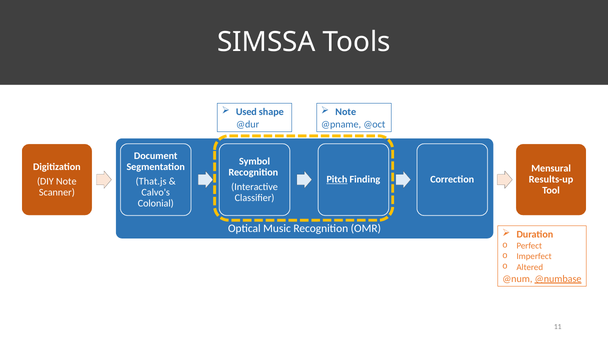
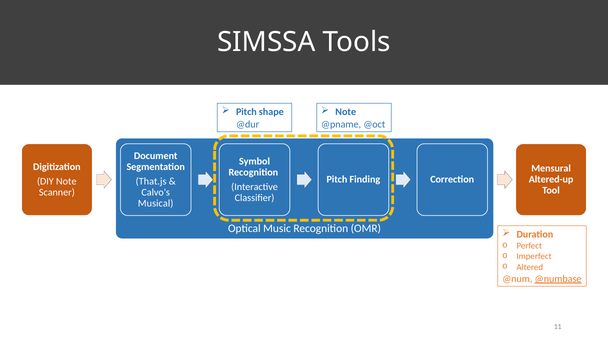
Used at (246, 112): Used -> Pitch
Pitch at (337, 180) underline: present -> none
Results-up: Results-up -> Altered-up
Colonial: Colonial -> Musical
